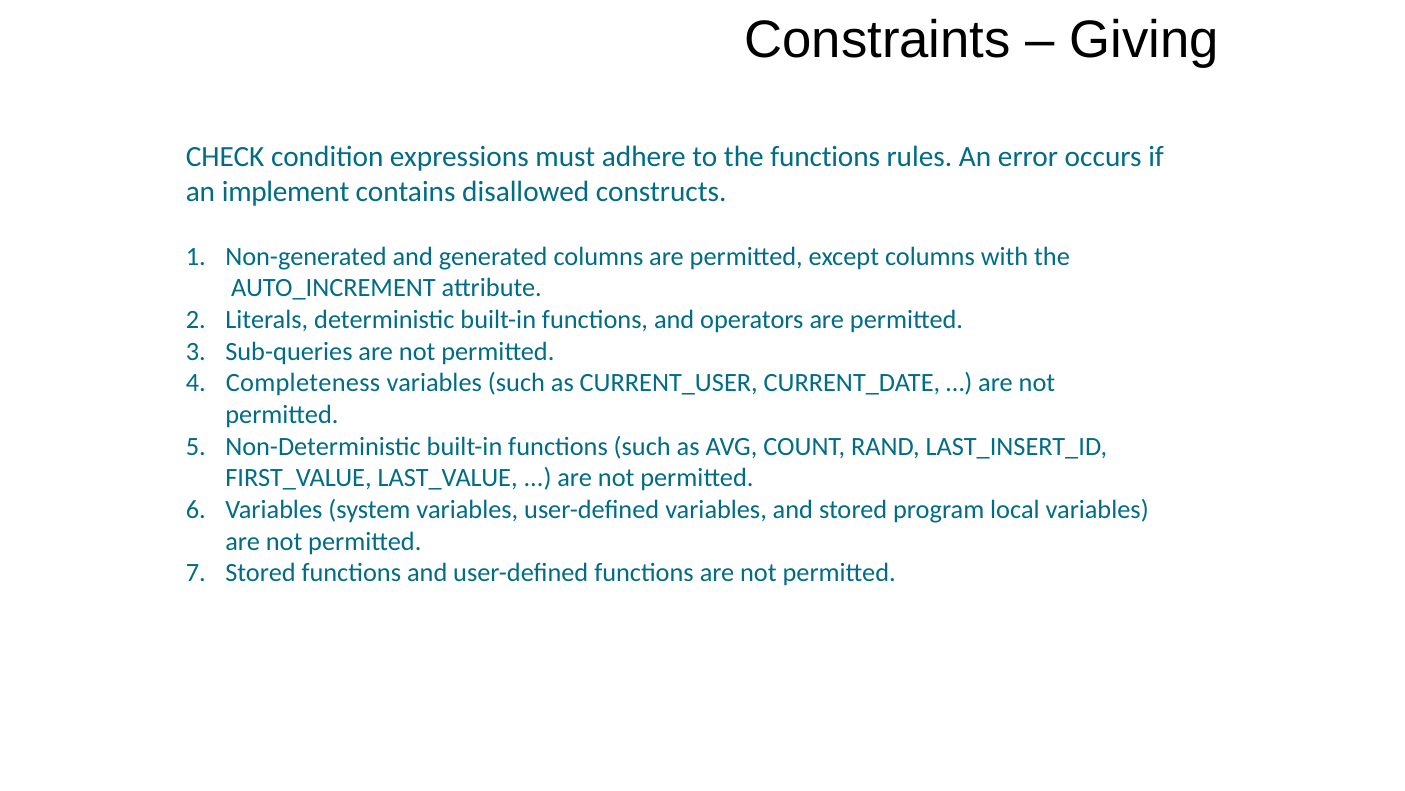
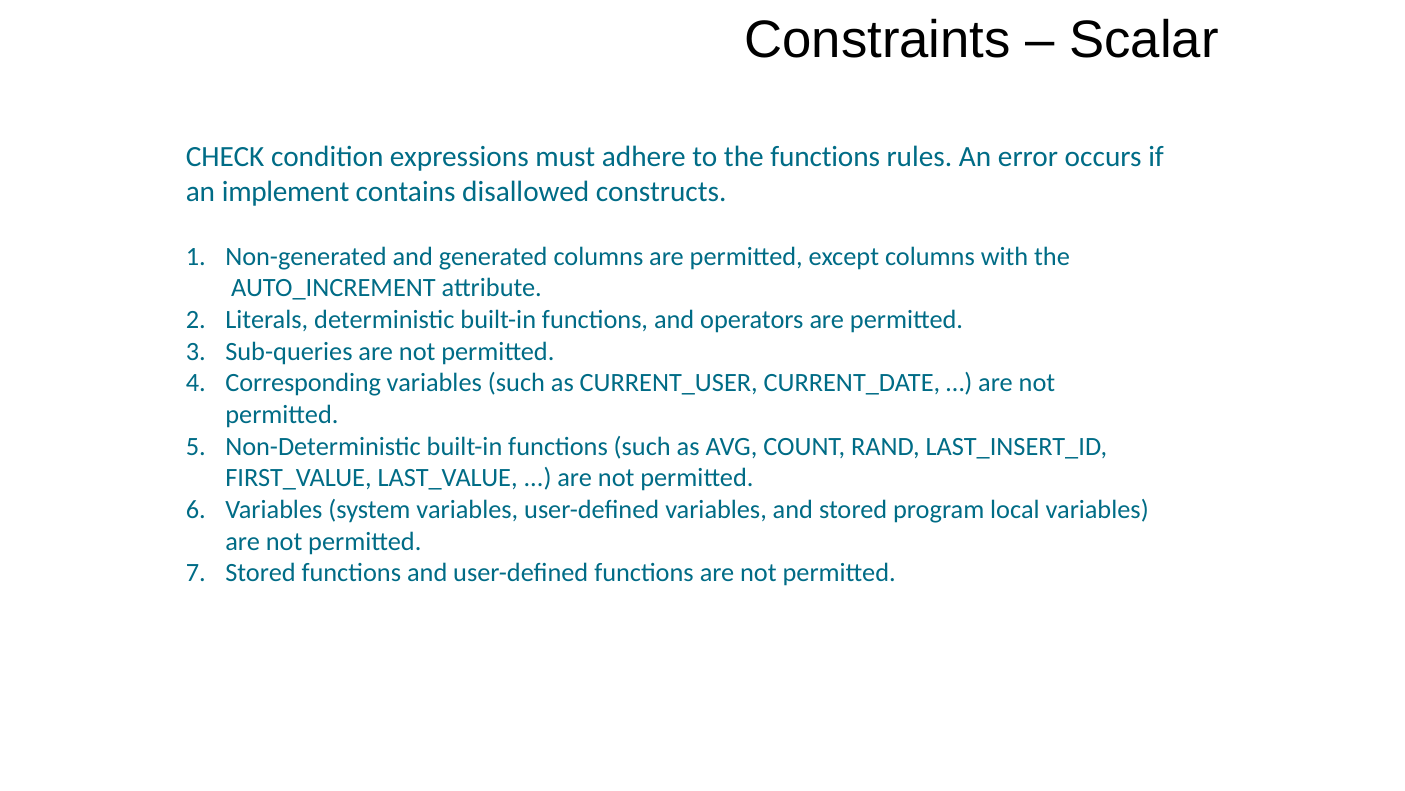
Giving: Giving -> Scalar
Completeness: Completeness -> Corresponding
